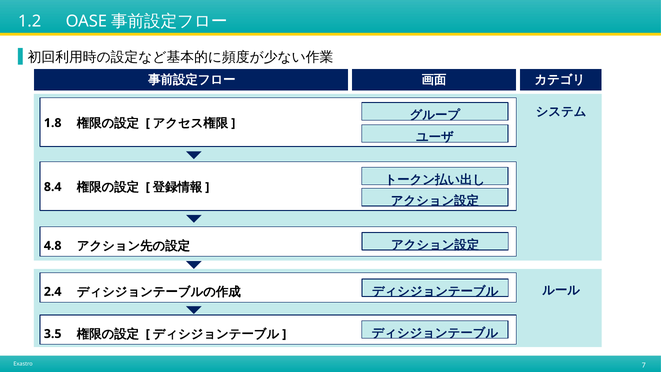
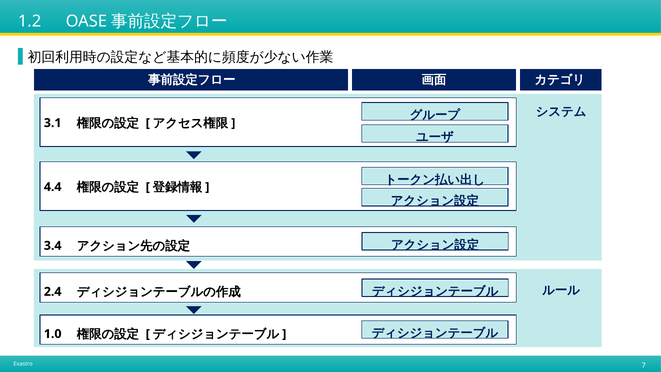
1.8: 1.8 -> 3.1
8.4: 8.4 -> 4.4
4.8: 4.8 -> 3.4
3.5: 3.5 -> 1.0
